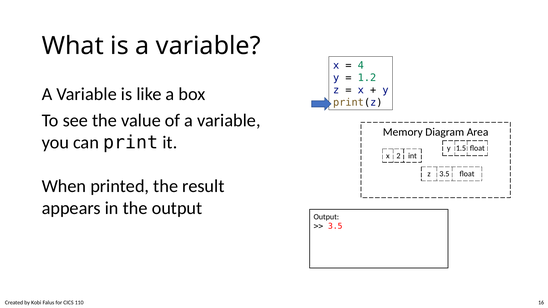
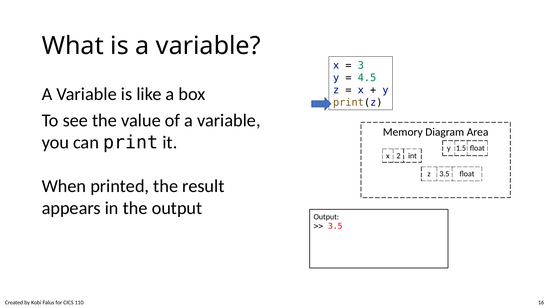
4: 4 -> 3
1.2: 1.2 -> 4.5
